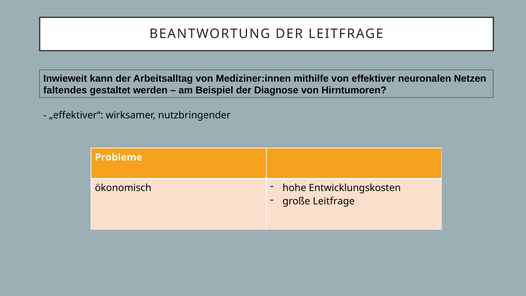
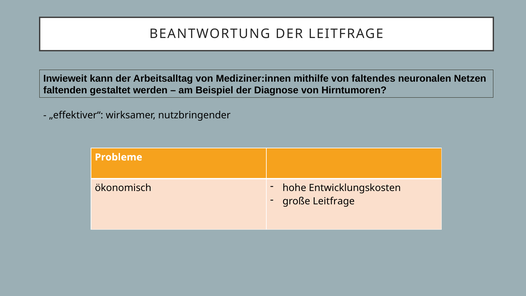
effektiver: effektiver -> faltendes
faltendes: faltendes -> faltenden
